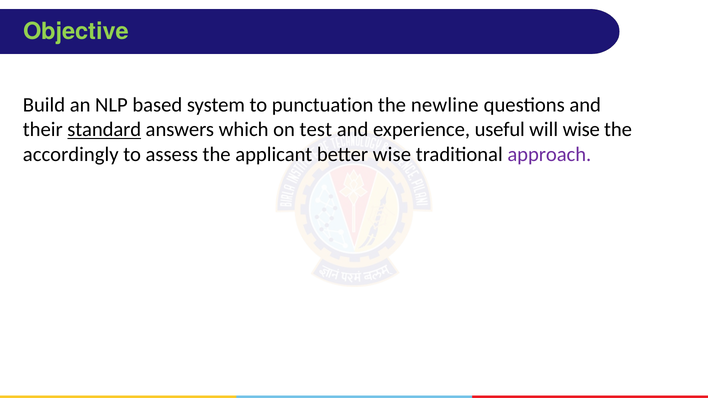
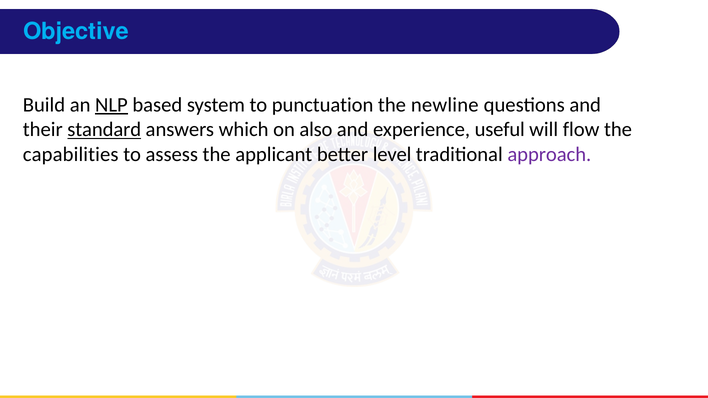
Objective colour: light green -> light blue
NLP underline: none -> present
test: test -> also
will wise: wise -> flow
accordingly: accordingly -> capabilities
better wise: wise -> level
